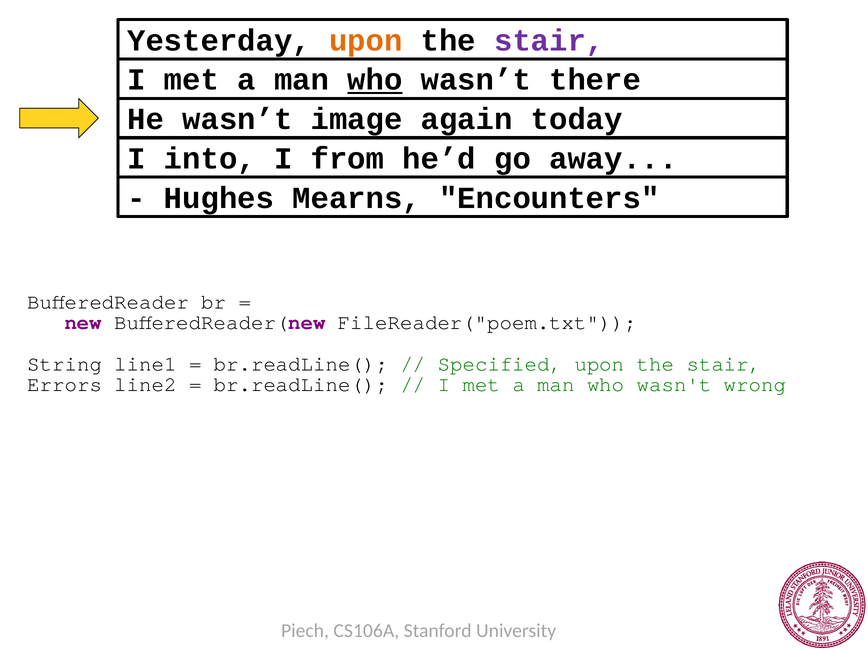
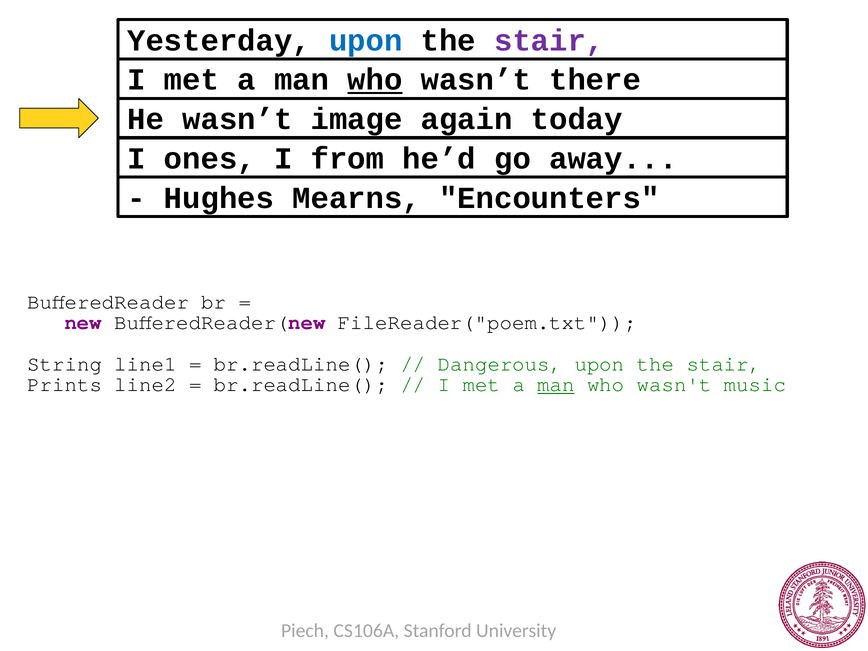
upon at (366, 41) colour: orange -> blue
into: into -> ones
Specified: Specified -> Dangerous
Errors: Errors -> Prints
man at (556, 384) underline: none -> present
wrong: wrong -> music
